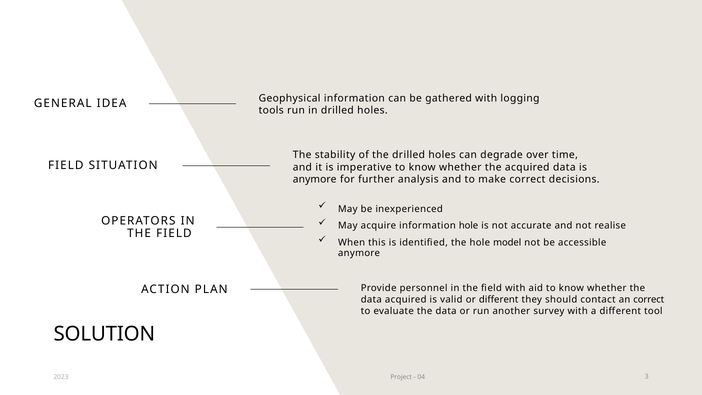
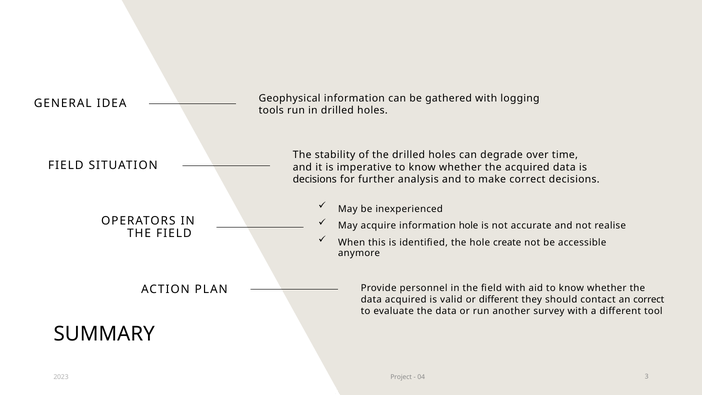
anymore at (315, 179): anymore -> decisions
model: model -> create
SOLUTION: SOLUTION -> SUMMARY
